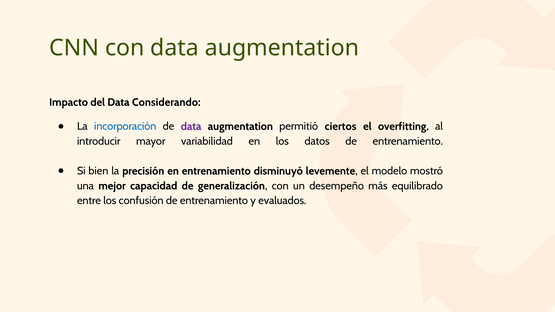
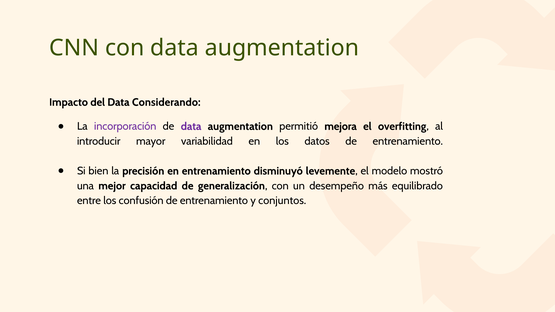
incorporación colour: blue -> purple
ciertos: ciertos -> mejora
evaluados: evaluados -> conjuntos
